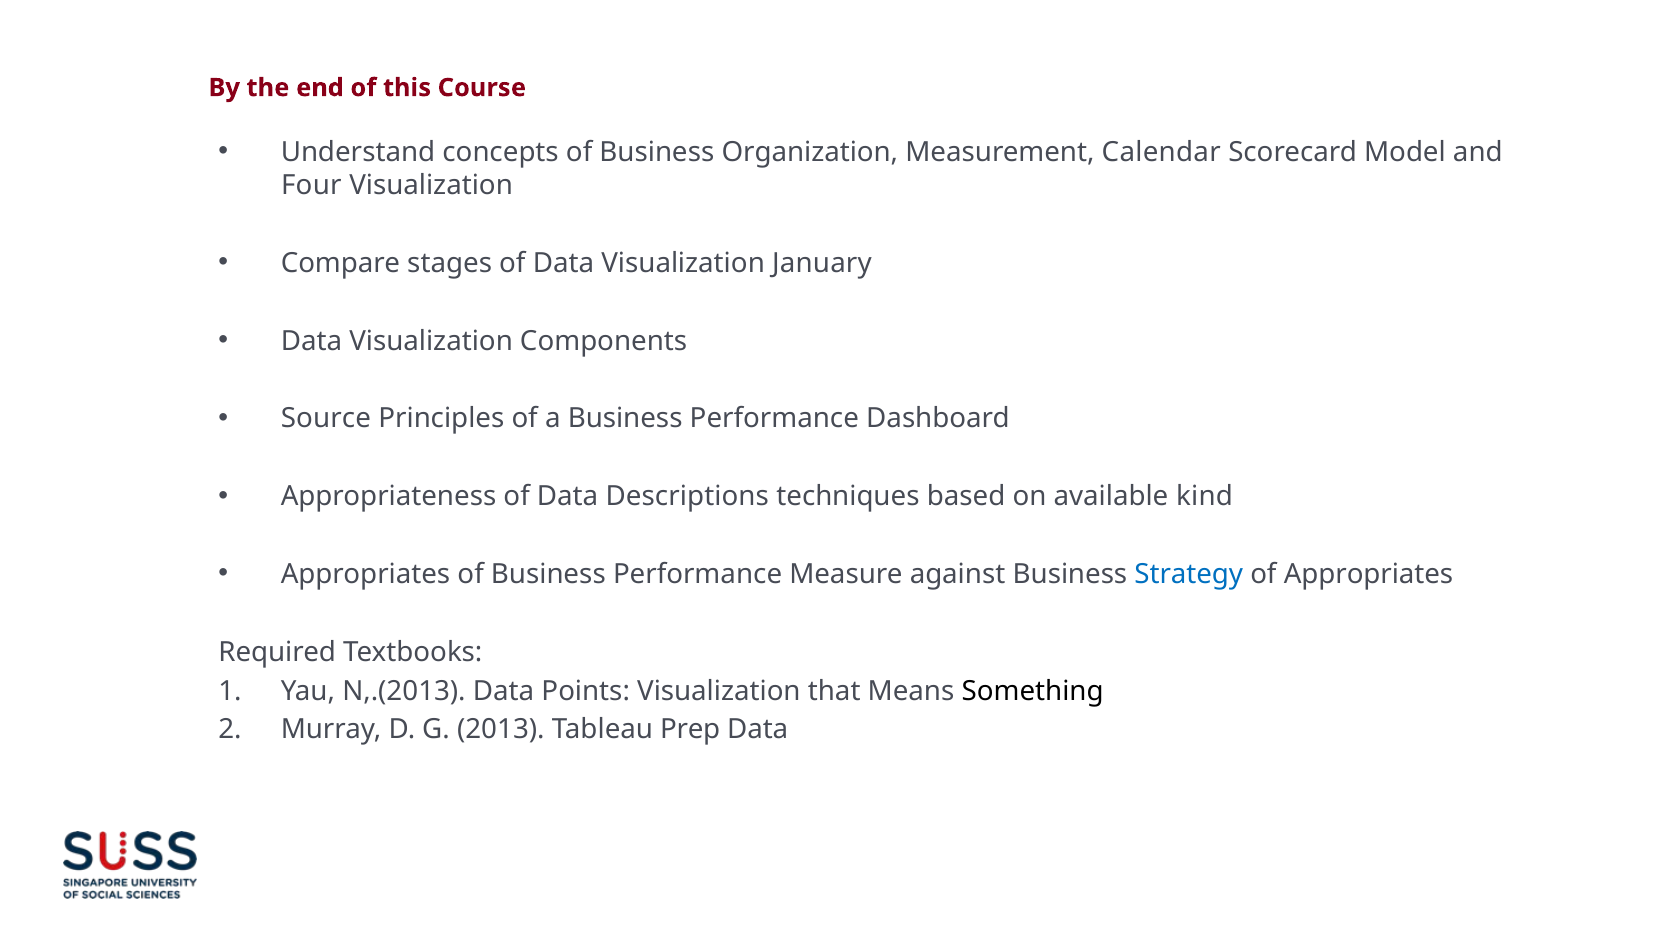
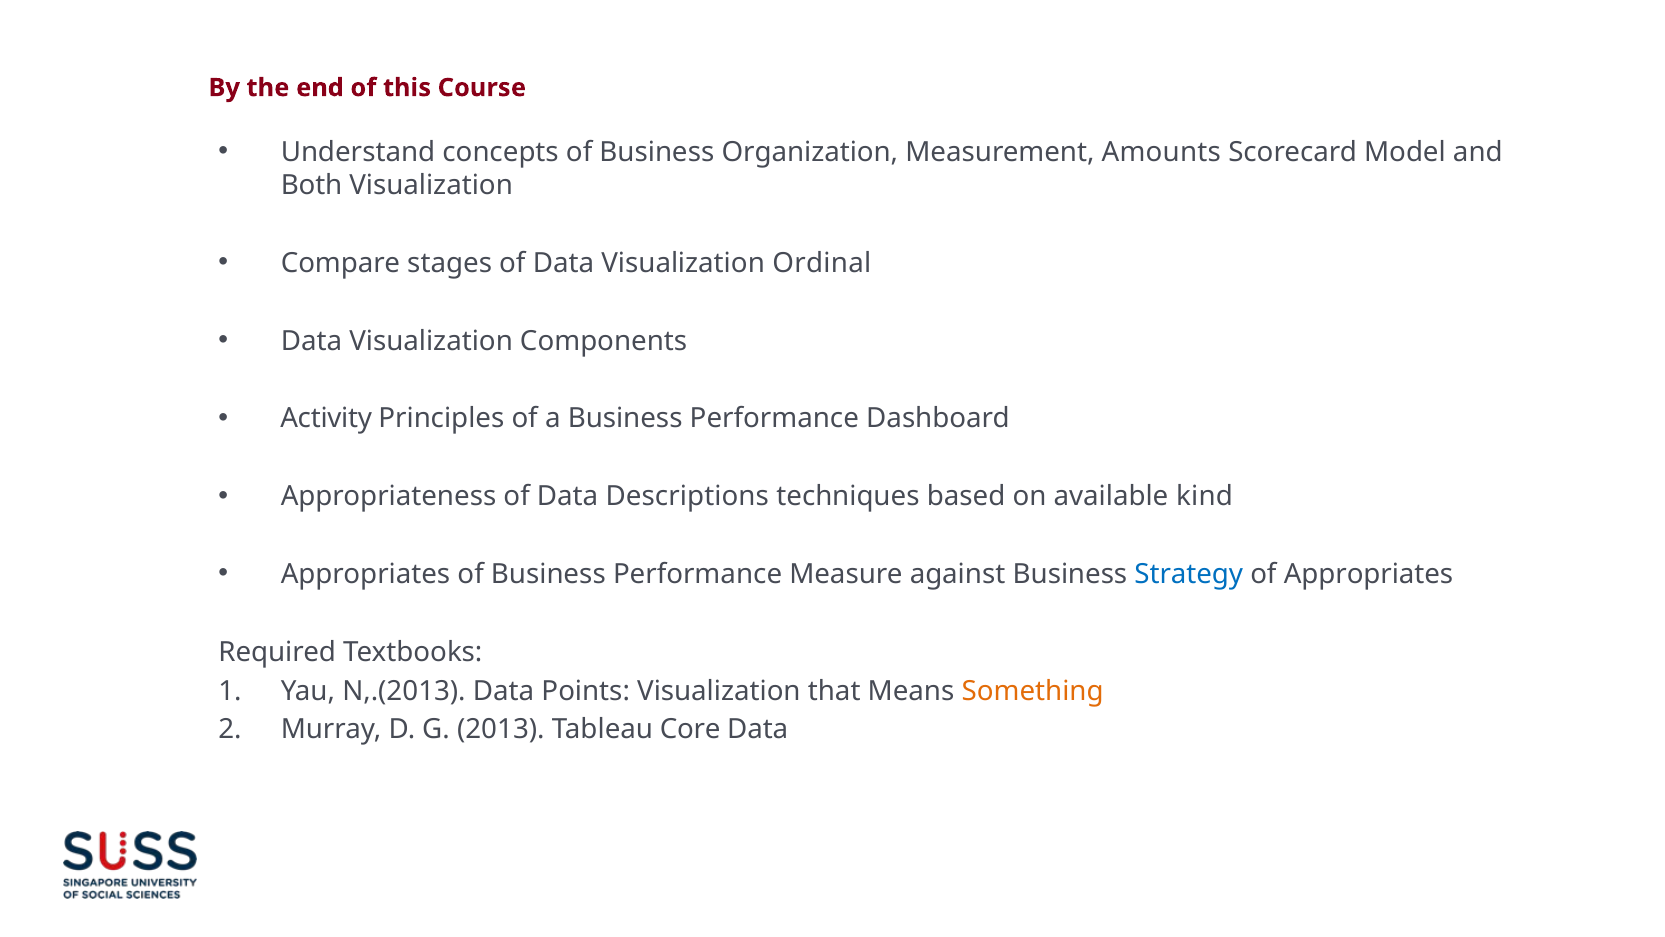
Calendar: Calendar -> Amounts
Four: Four -> Both
January: January -> Ordinal
Source: Source -> Activity
Something colour: black -> orange
Prep: Prep -> Core
